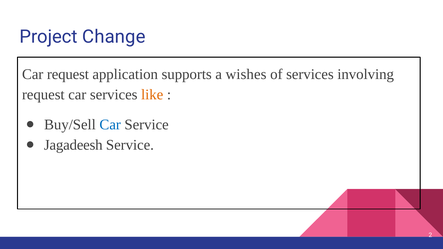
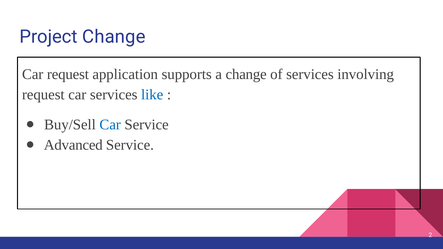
a wishes: wishes -> change
like colour: orange -> blue
Jagadeesh: Jagadeesh -> Advanced
